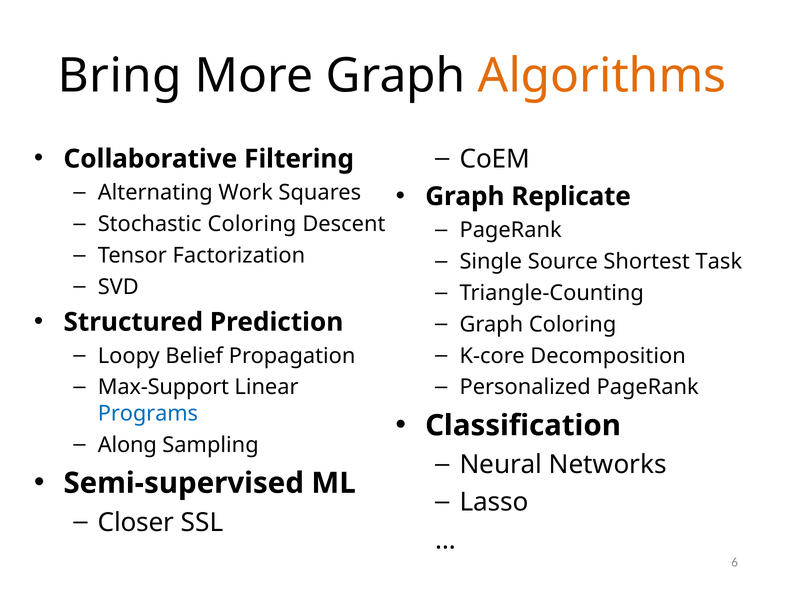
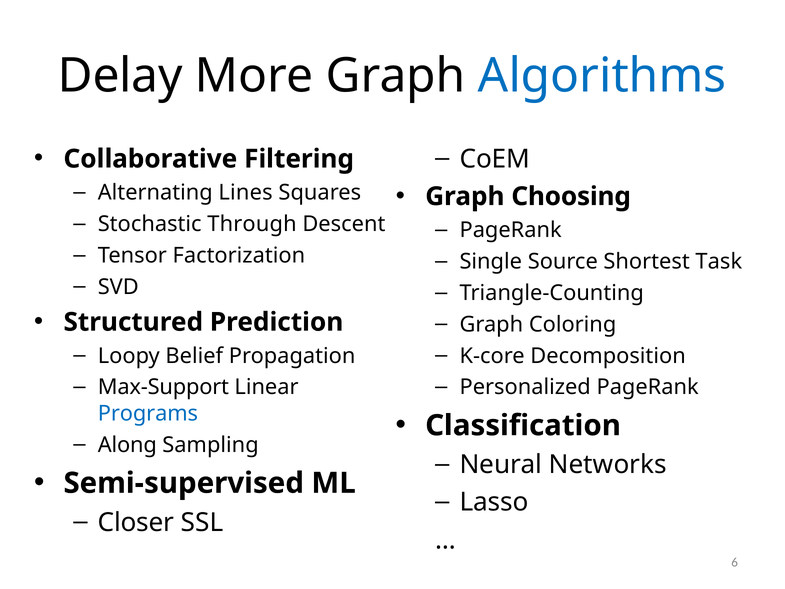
Bring: Bring -> Delay
Algorithms colour: orange -> blue
Work: Work -> Lines
Replicate: Replicate -> Choosing
Stochastic Coloring: Coloring -> Through
